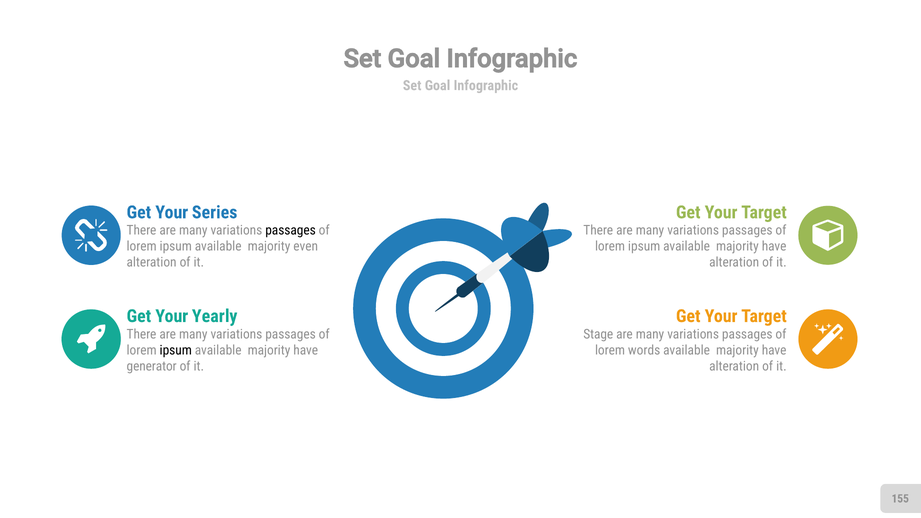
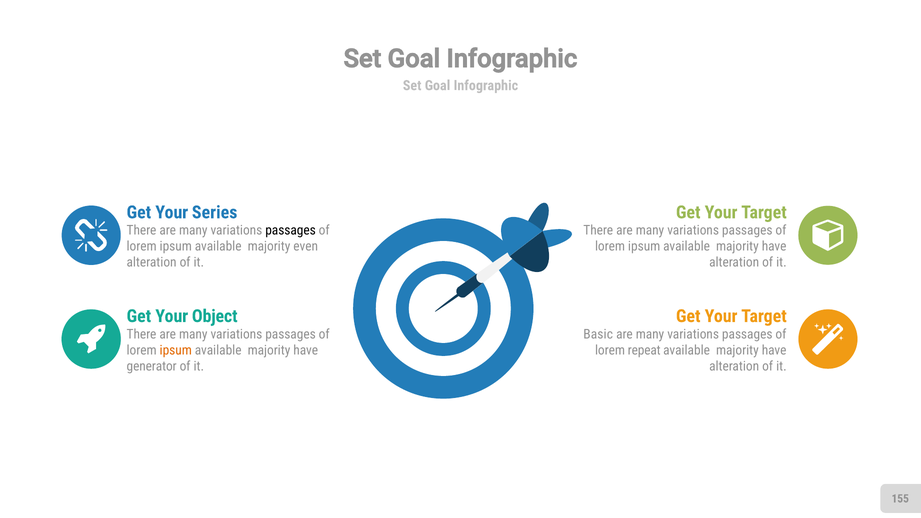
Yearly: Yearly -> Object
Stage: Stage -> Basic
ipsum at (176, 350) colour: black -> orange
words: words -> repeat
